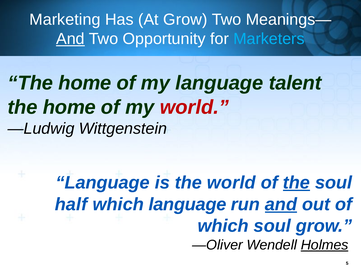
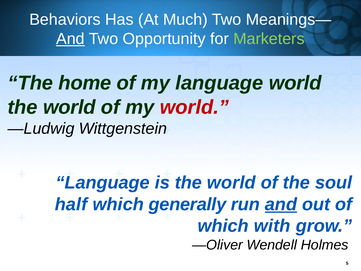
Marketing: Marketing -> Behaviors
At Grow: Grow -> Much
Marketers colour: light blue -> light green
language talent: talent -> world
home at (69, 107): home -> world
the at (296, 182) underline: present -> none
which language: language -> generally
which soul: soul -> with
Holmes underline: present -> none
